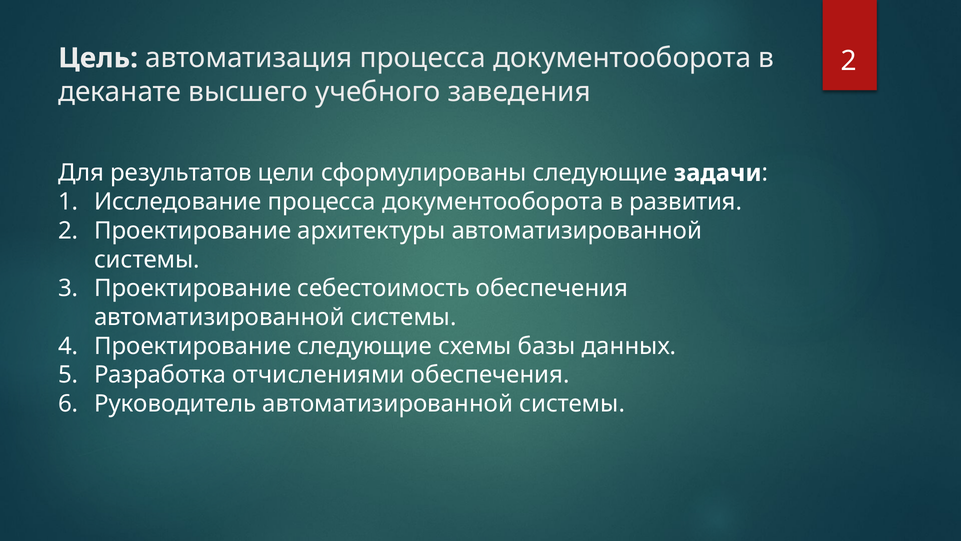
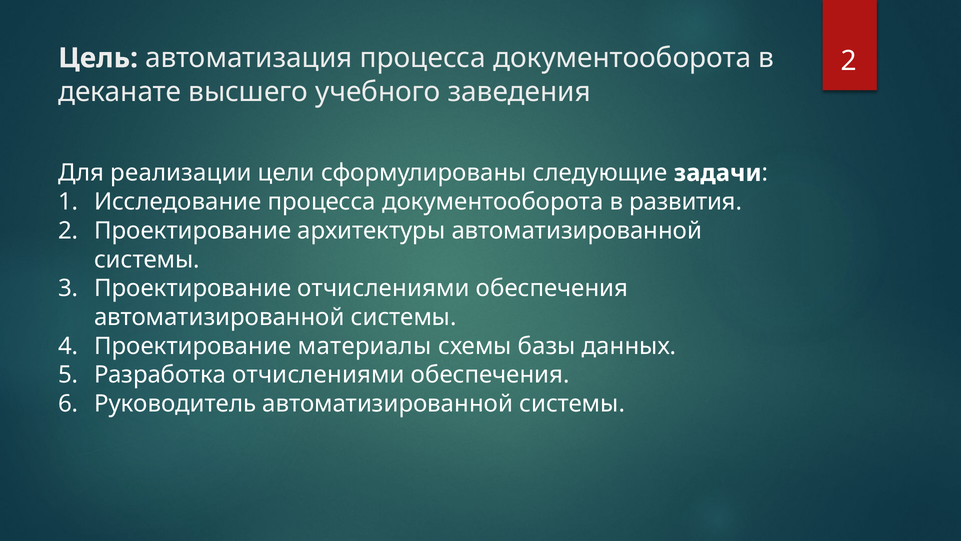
результатов: результатов -> реализации
Проектирование себестоимость: себестоимость -> отчислениями
Проектирование следующие: следующие -> материалы
